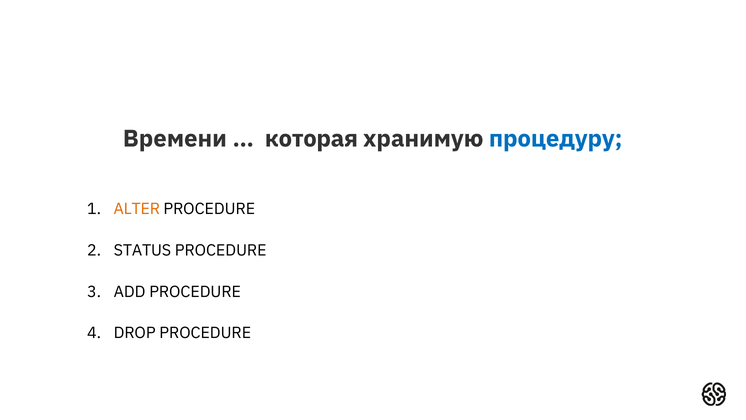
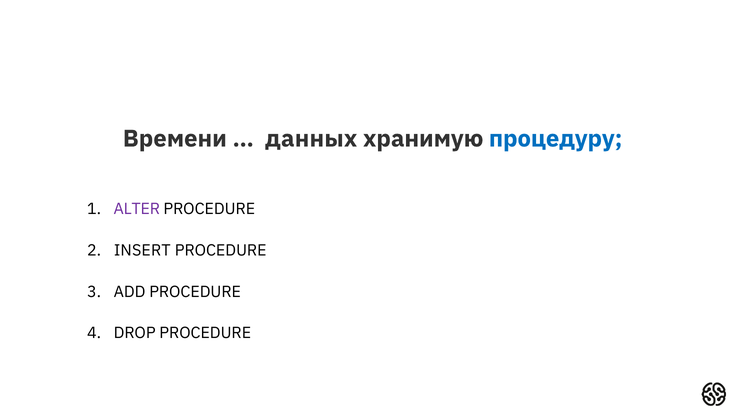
которая: которая -> данных
ALTER colour: orange -> purple
STATUS: STATUS -> INSERT
